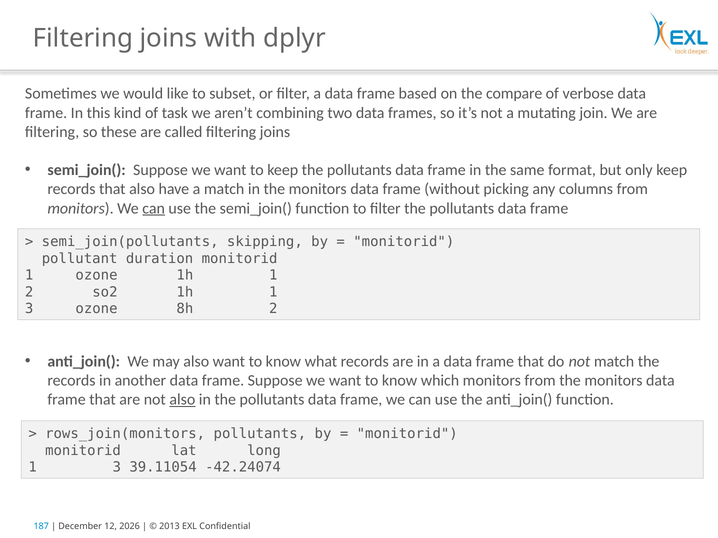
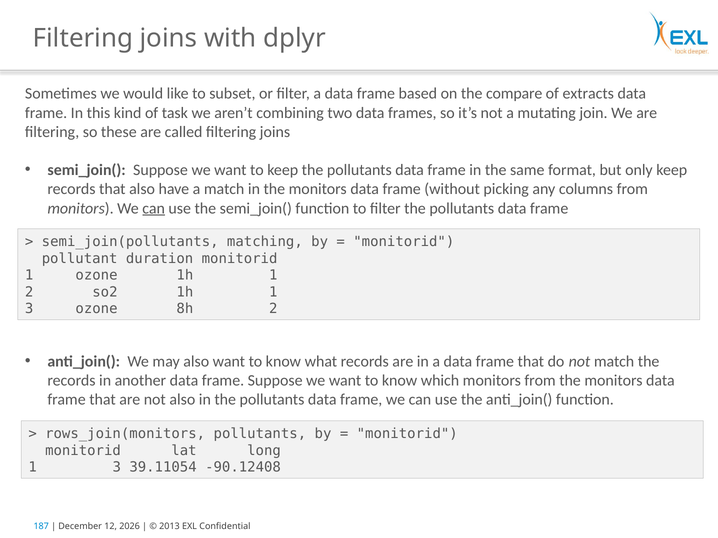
verbose: verbose -> extracts
skipping: skipping -> matching
also at (182, 400) underline: present -> none
-42.24074: -42.24074 -> -90.12408
